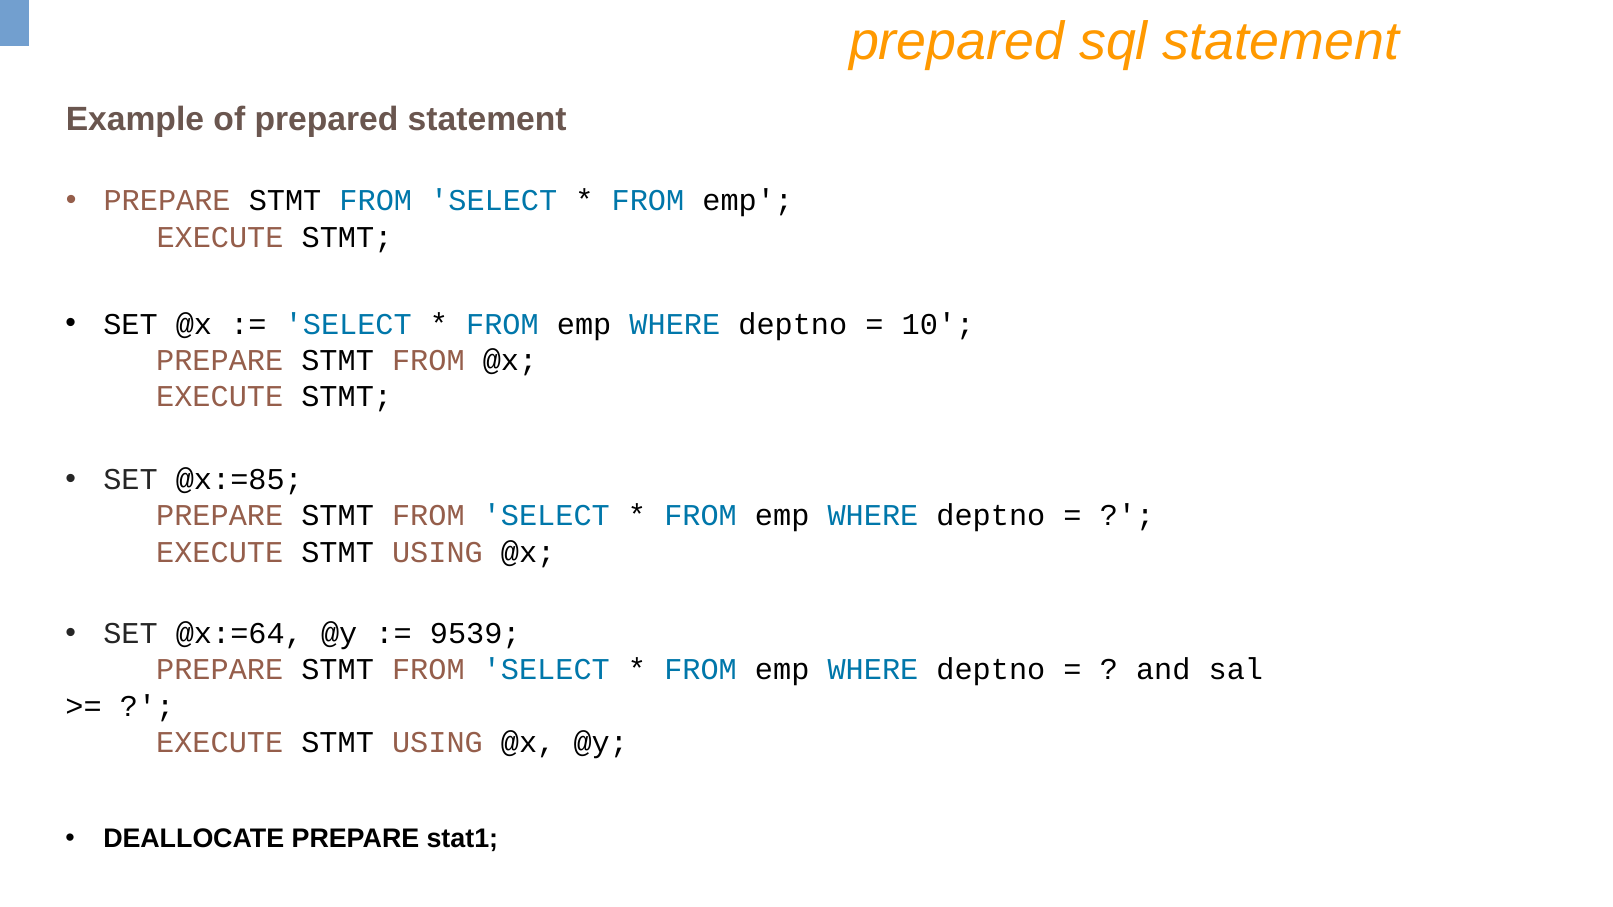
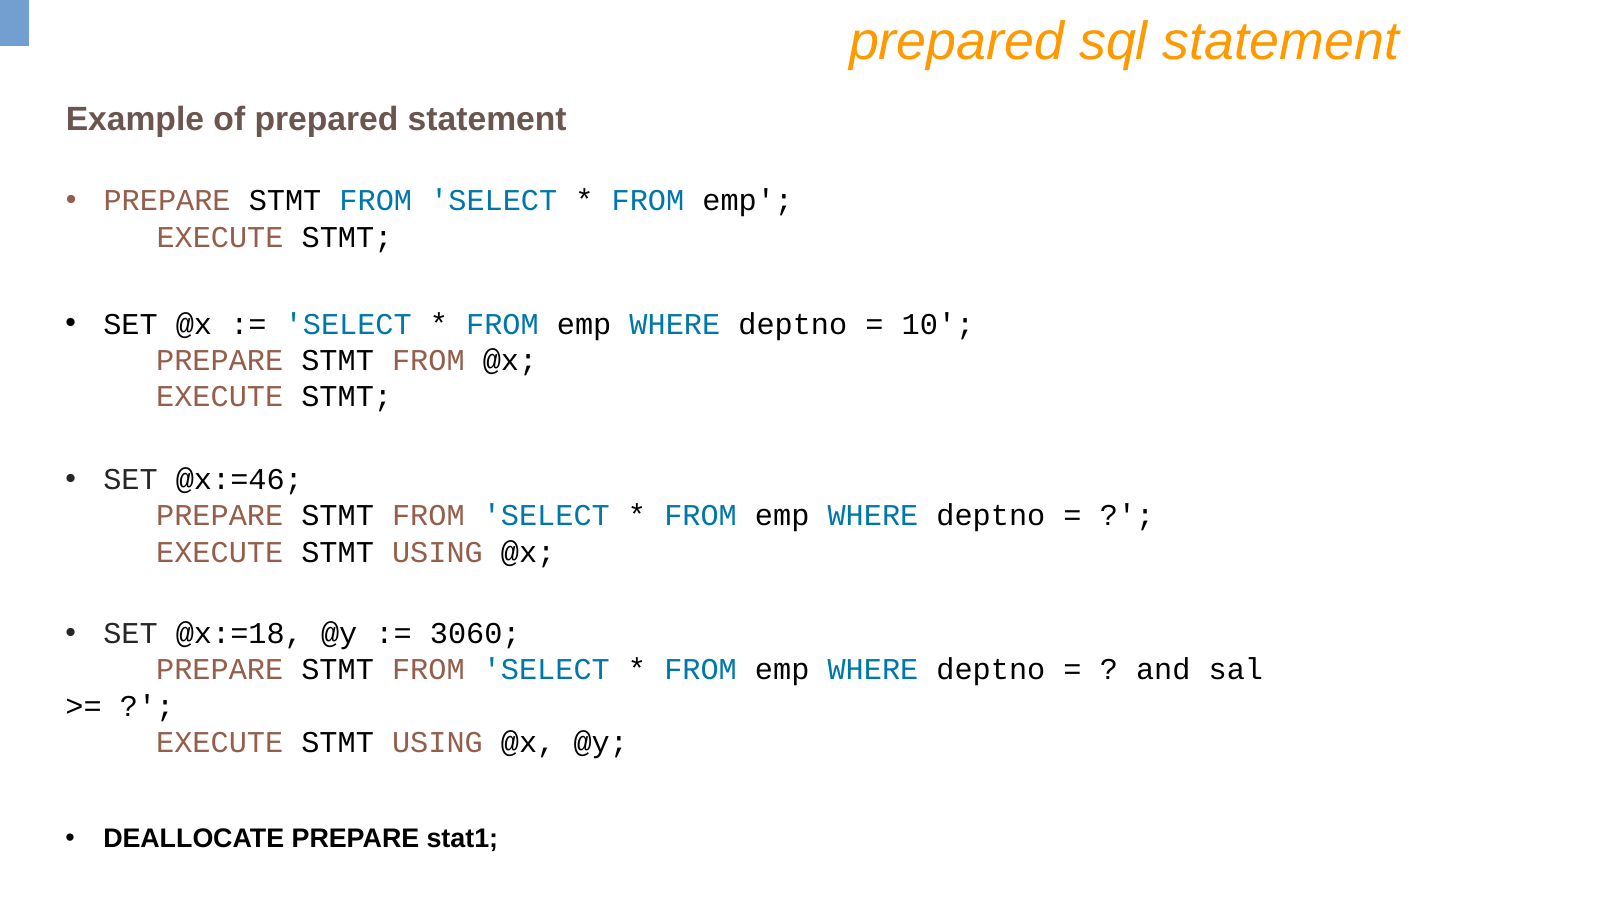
@x:=85: @x:=85 -> @x:=46
@x:=64: @x:=64 -> @x:=18
9539: 9539 -> 3060
